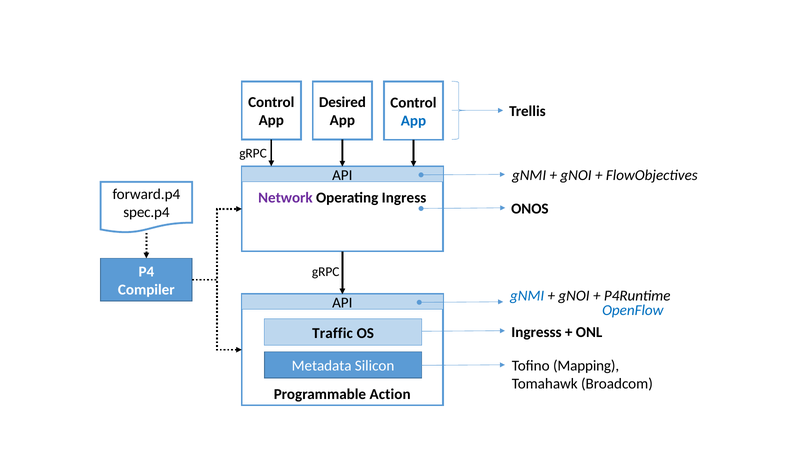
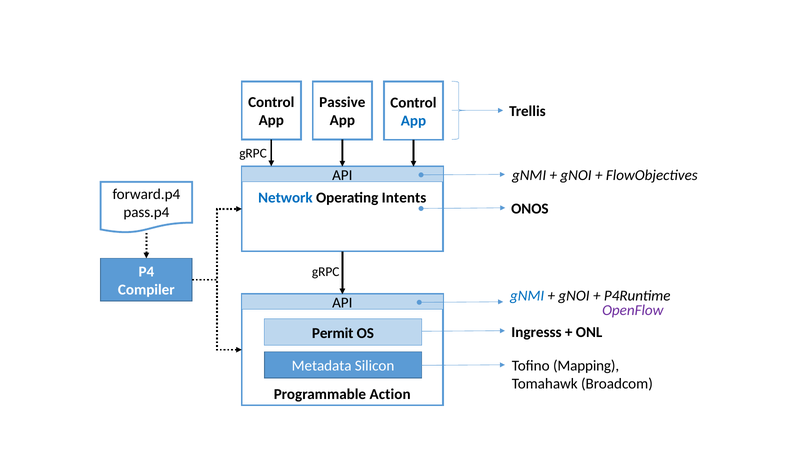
Desired: Desired -> Passive
Network colour: purple -> blue
Ingress: Ingress -> Intents
spec.p4: spec.p4 -> pass.p4
OpenFlow colour: blue -> purple
Traffic: Traffic -> Permit
